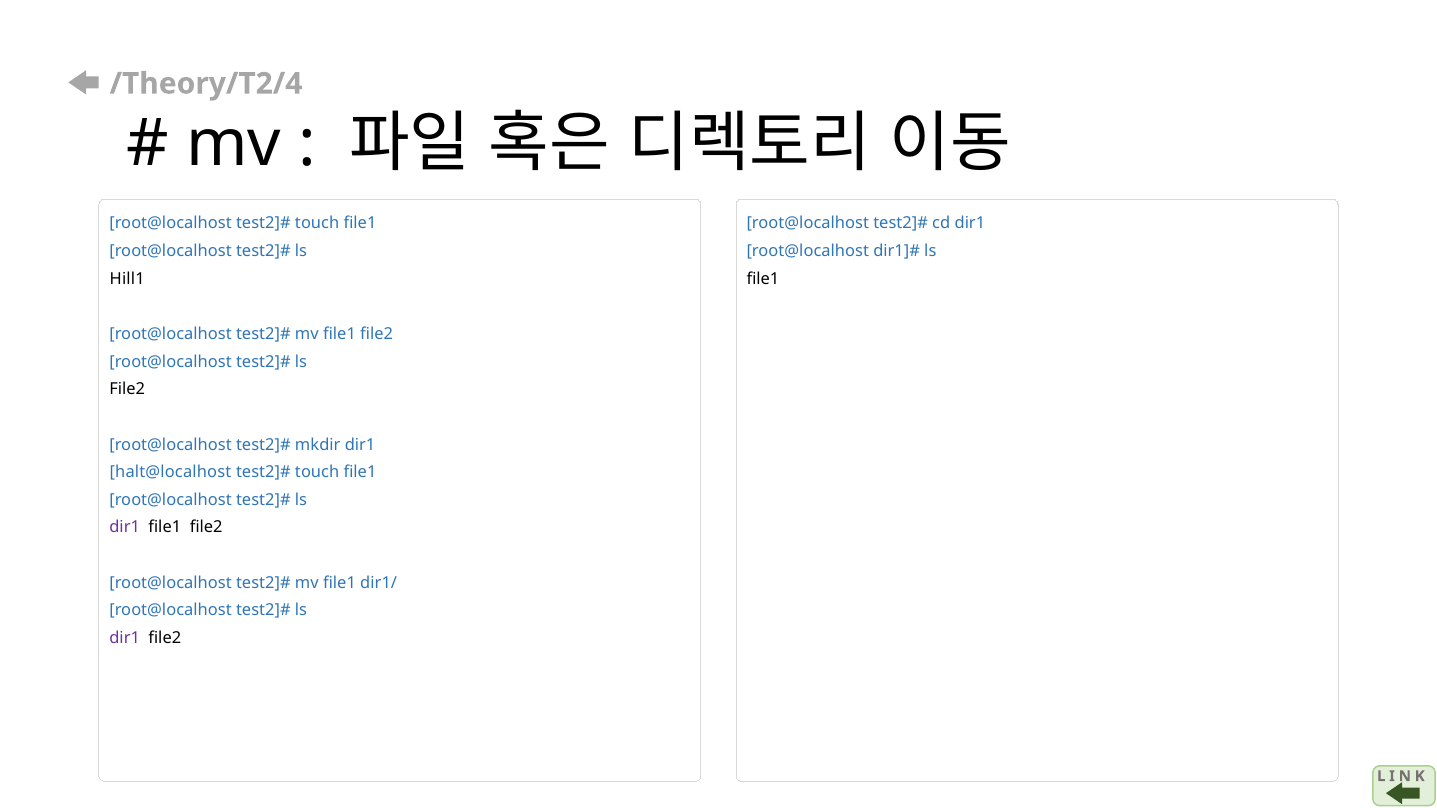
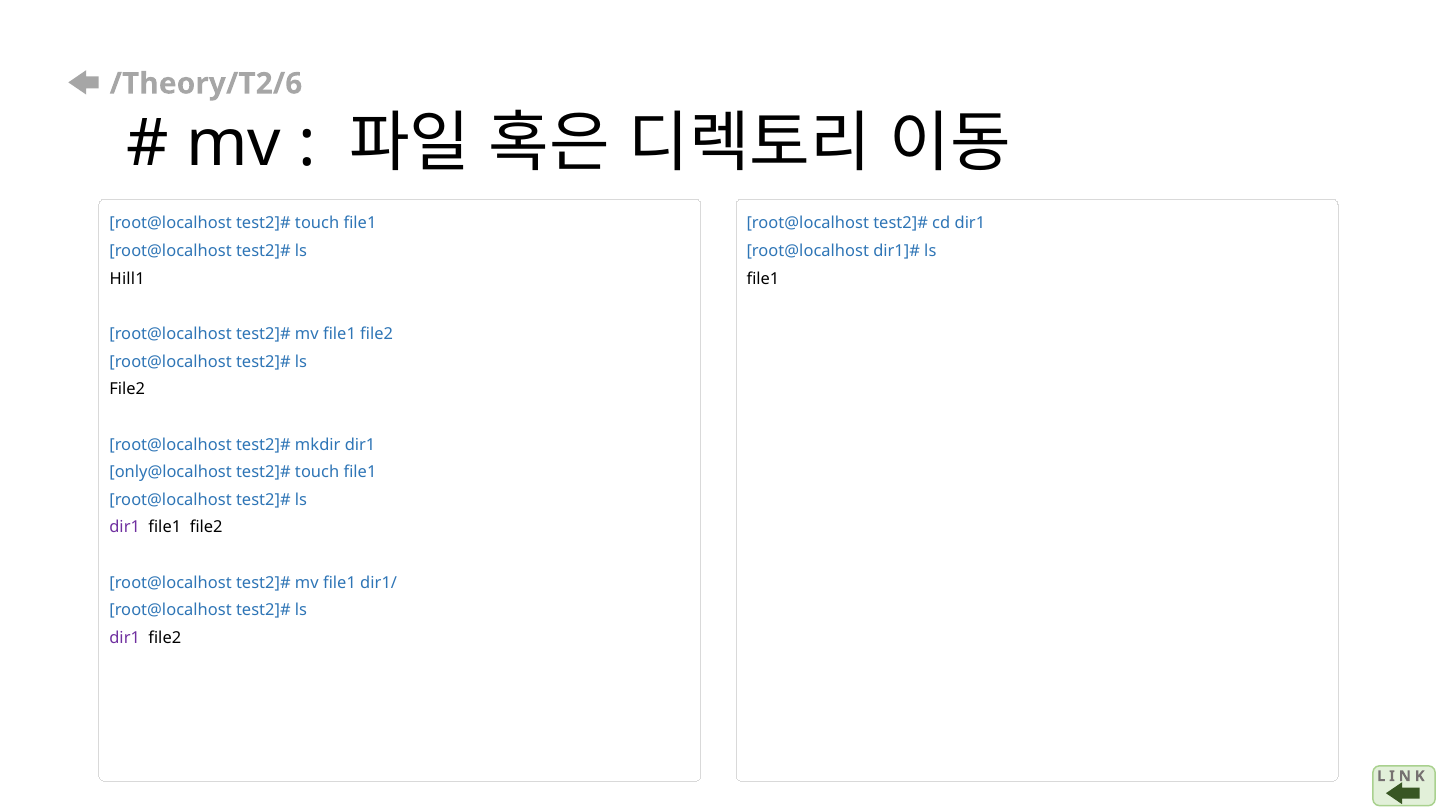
/Theory/T2/4: /Theory/T2/4 -> /Theory/T2/6
halt@localhost: halt@localhost -> only@localhost
